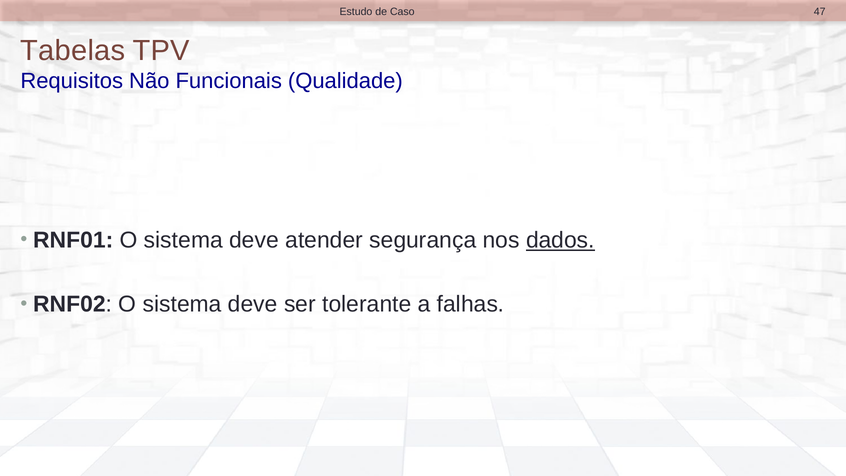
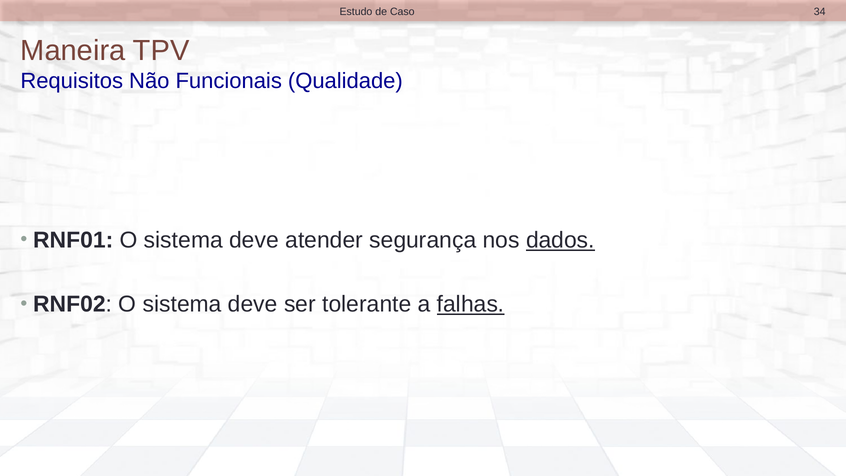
47: 47 -> 34
Tabelas: Tabelas -> Maneira
falhas underline: none -> present
